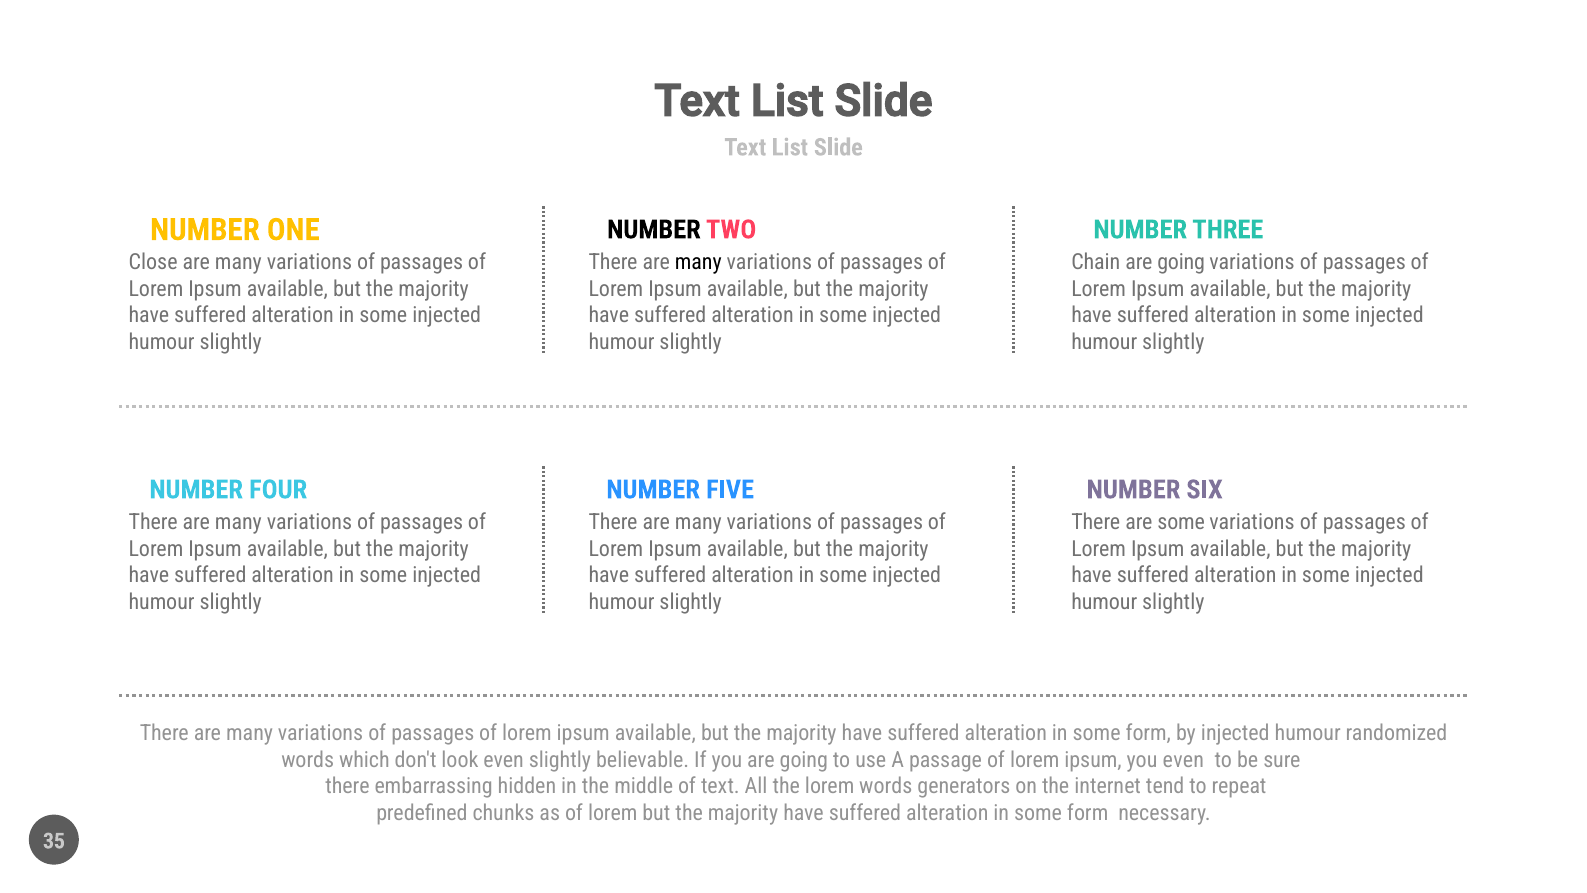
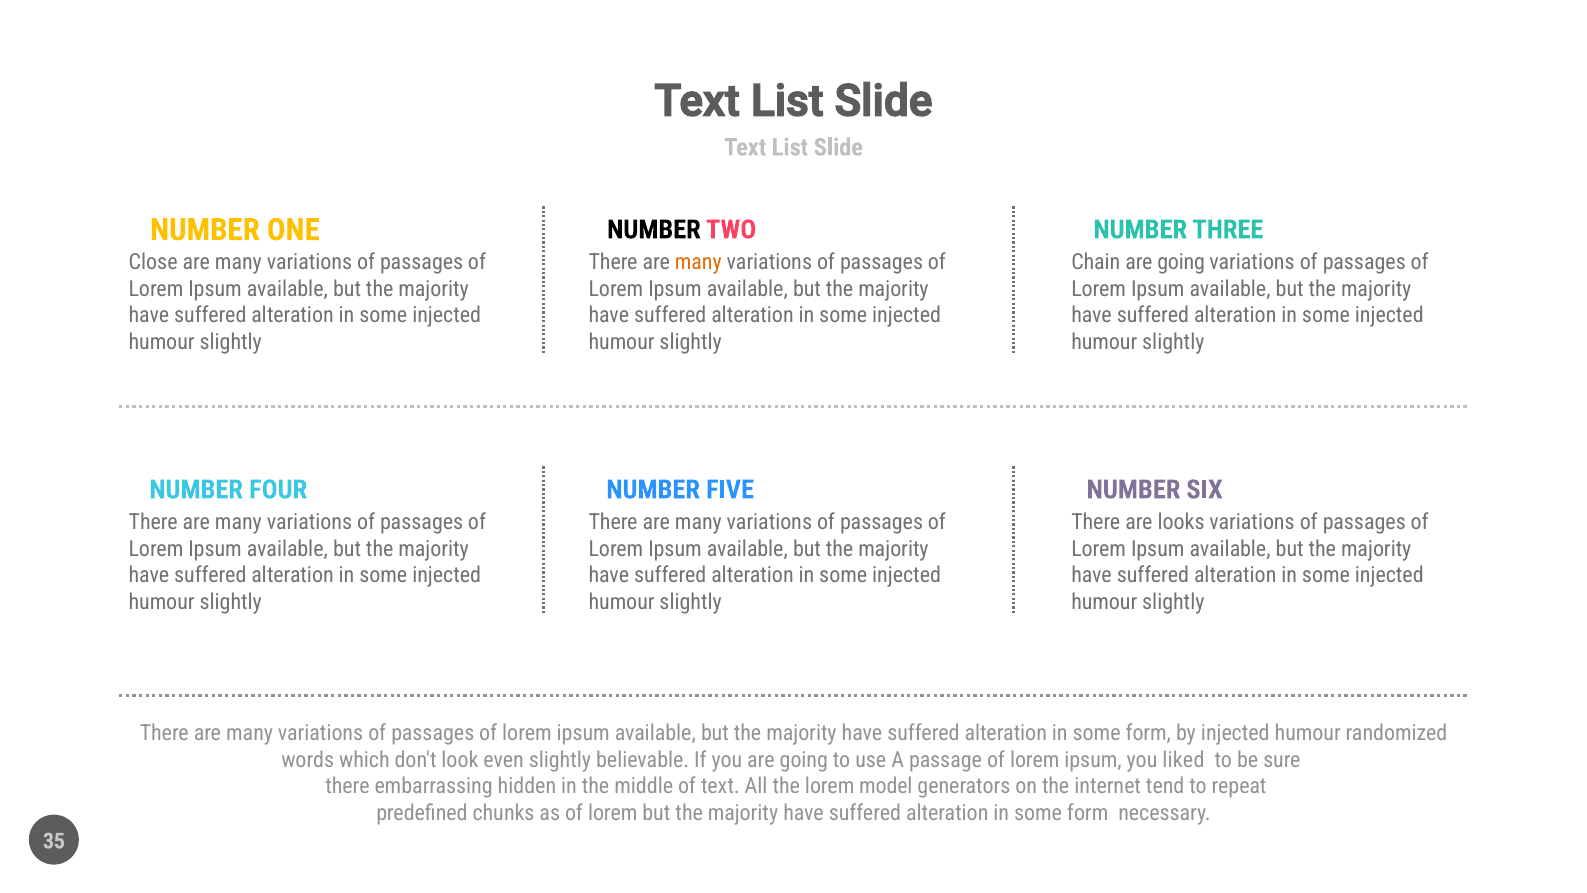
many at (698, 262) colour: black -> orange
are some: some -> looks
you even: even -> liked
lorem words: words -> model
